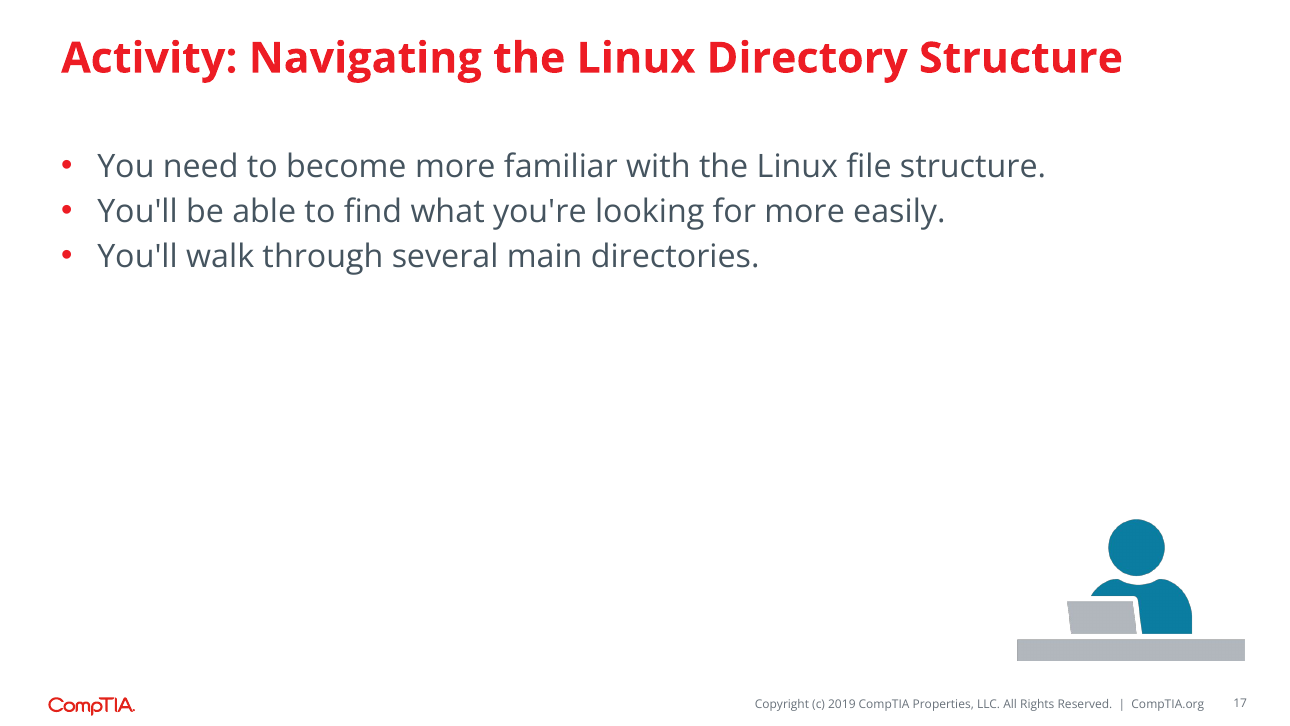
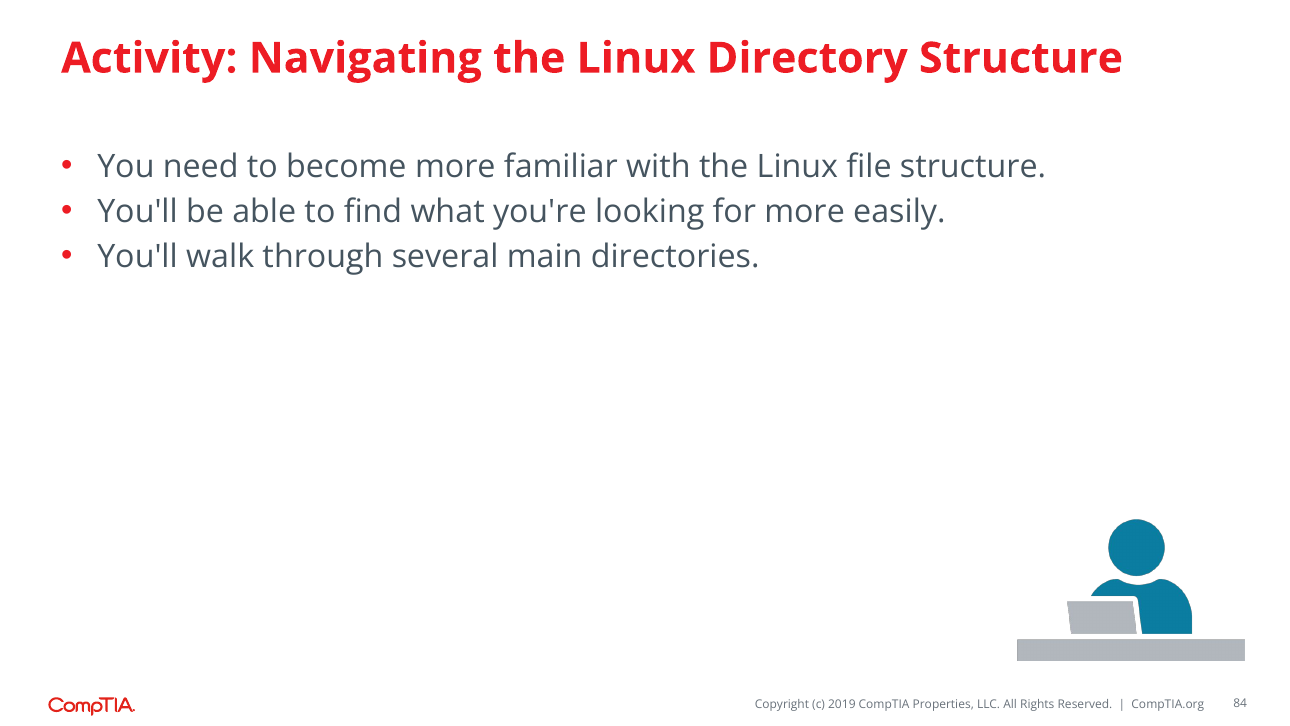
17: 17 -> 84
